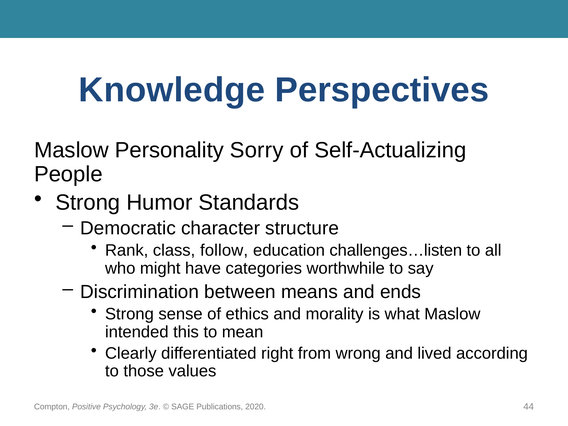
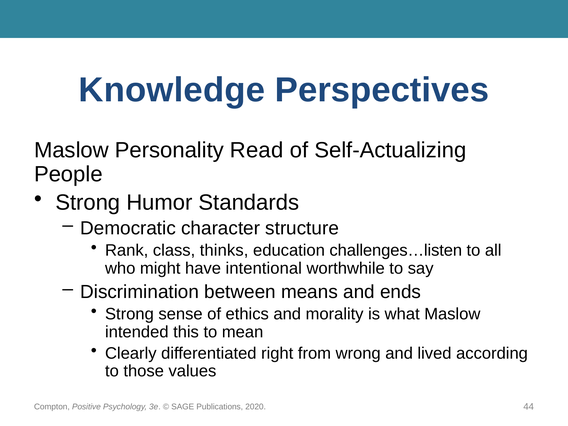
Sorry: Sorry -> Read
follow: follow -> thinks
categories: categories -> intentional
